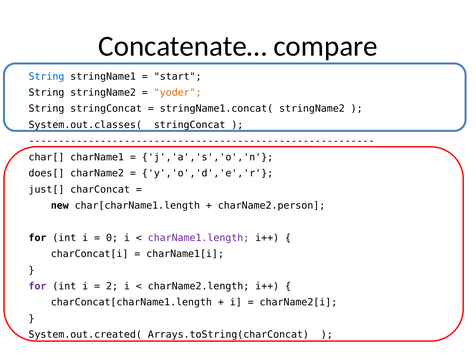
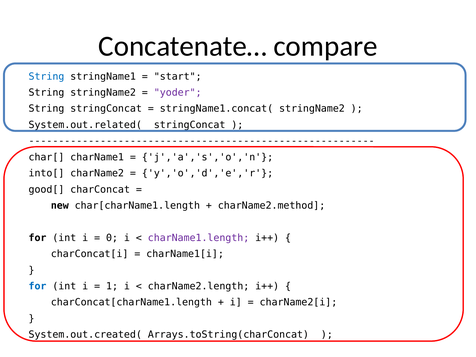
yoder colour: orange -> purple
System.out.classes(: System.out.classes( -> System.out.related(
does[: does[ -> into[
just[: just[ -> good[
charName2.person: charName2.person -> charName2.method
for at (37, 286) colour: purple -> blue
2: 2 -> 1
